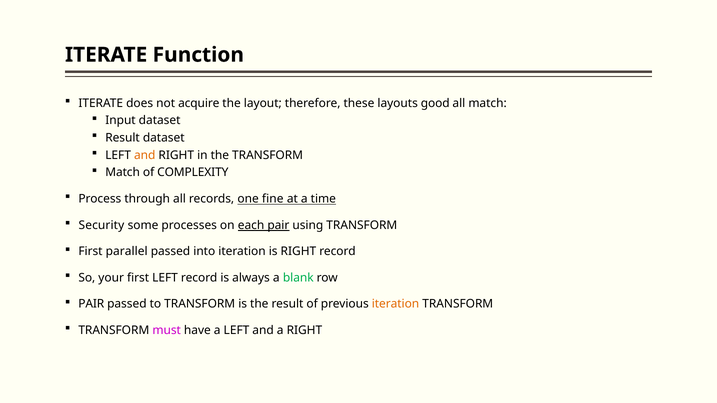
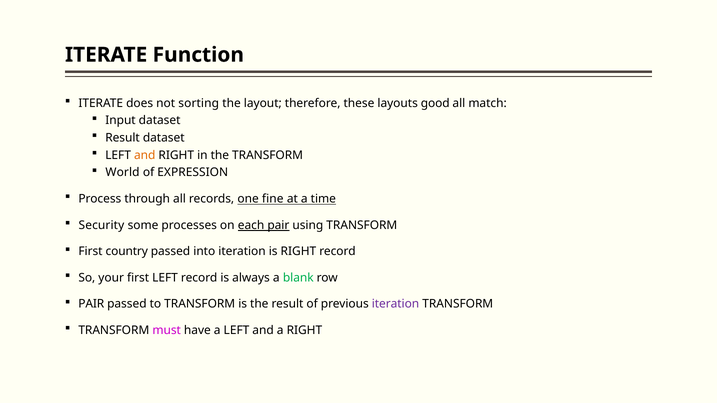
acquire: acquire -> sorting
Match at (123, 173): Match -> World
COMPLEXITY: COMPLEXITY -> EXPRESSION
parallel: parallel -> country
iteration at (396, 304) colour: orange -> purple
